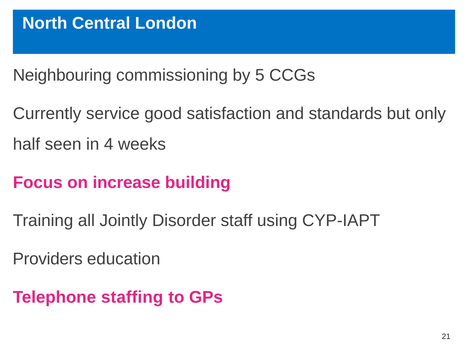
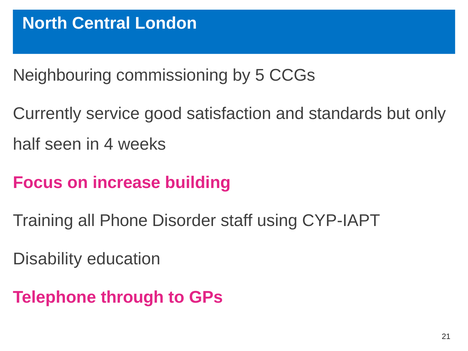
Jointly: Jointly -> Phone
Providers: Providers -> Disability
staffing: staffing -> through
